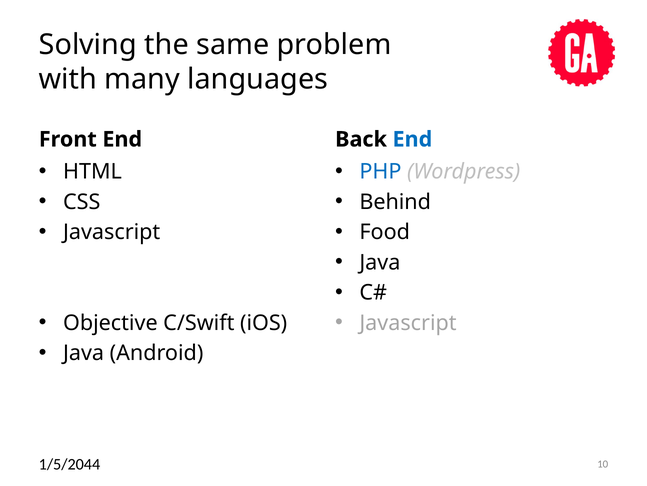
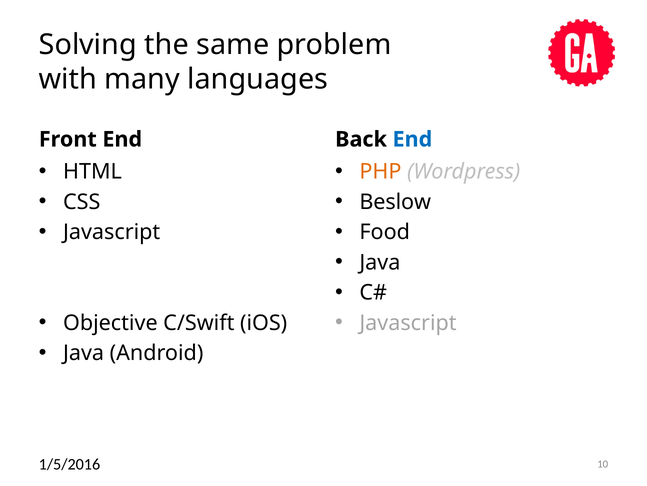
PHP colour: blue -> orange
Behind: Behind -> Beslow
1/5/2044: 1/5/2044 -> 1/5/2016
